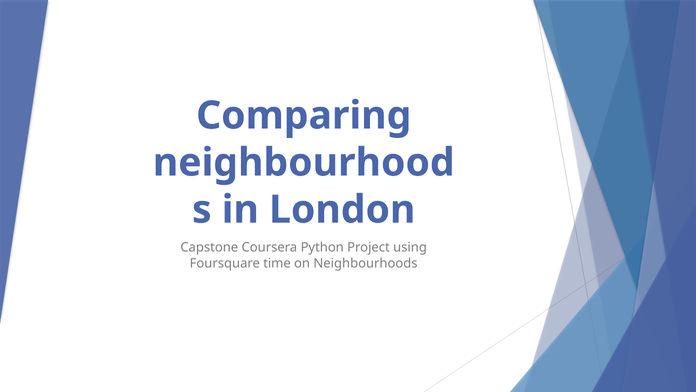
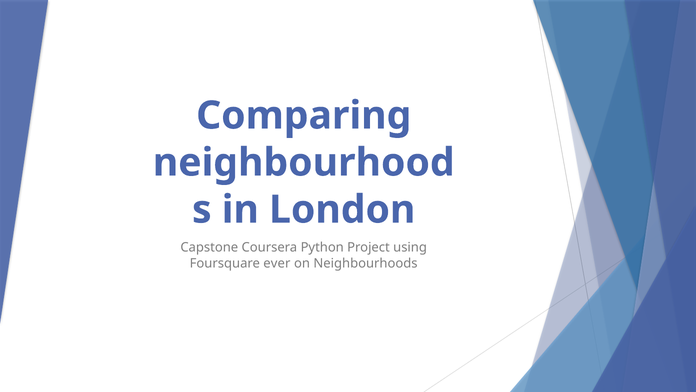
time: time -> ever
